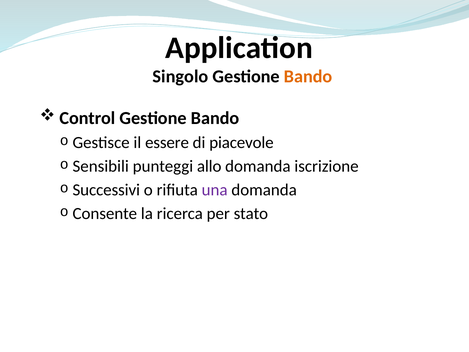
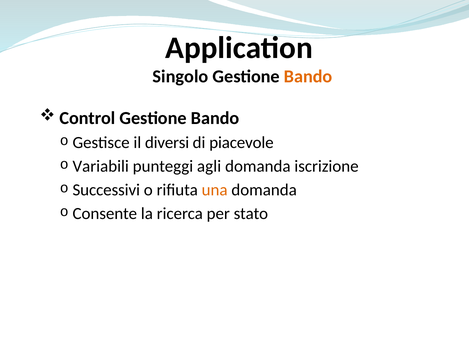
essere: essere -> diversi
Sensibili: Sensibili -> Variabili
allo: allo -> agli
una colour: purple -> orange
